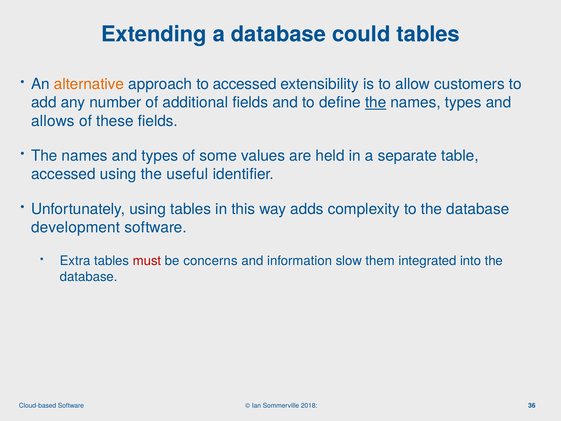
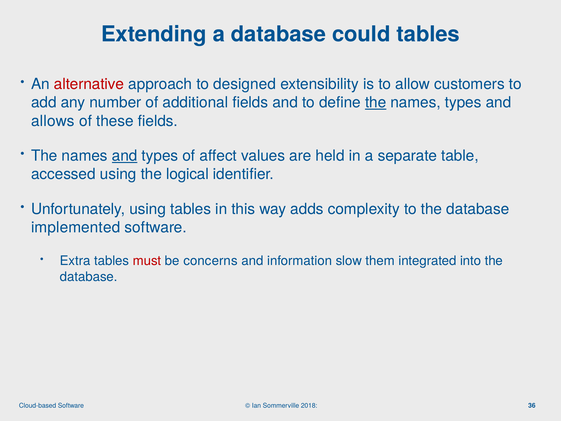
alternative colour: orange -> red
to accessed: accessed -> designed
and at (125, 156) underline: none -> present
some: some -> affect
useful: useful -> logical
development: development -> implemented
